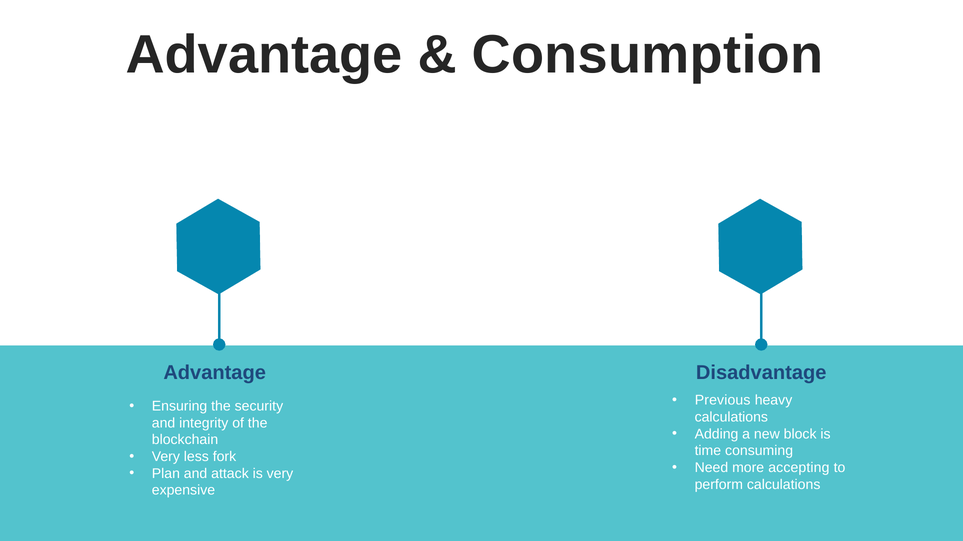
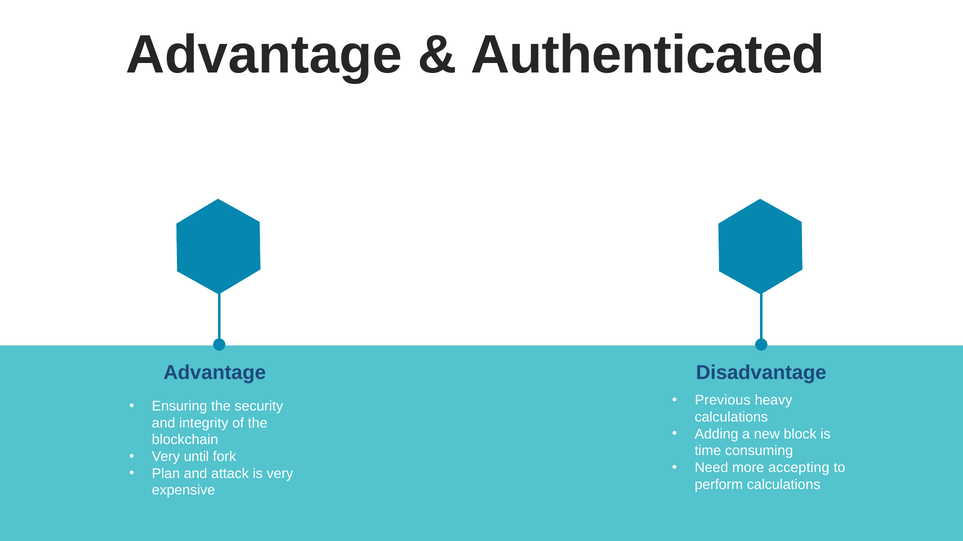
Consumption: Consumption -> Authenticated
less: less -> until
